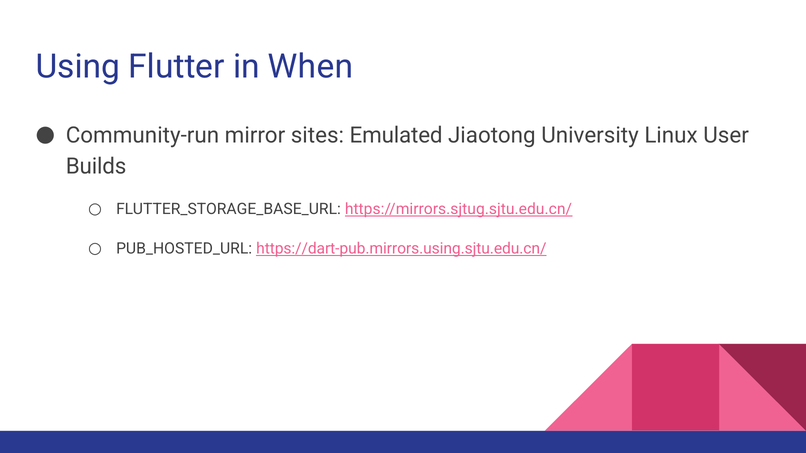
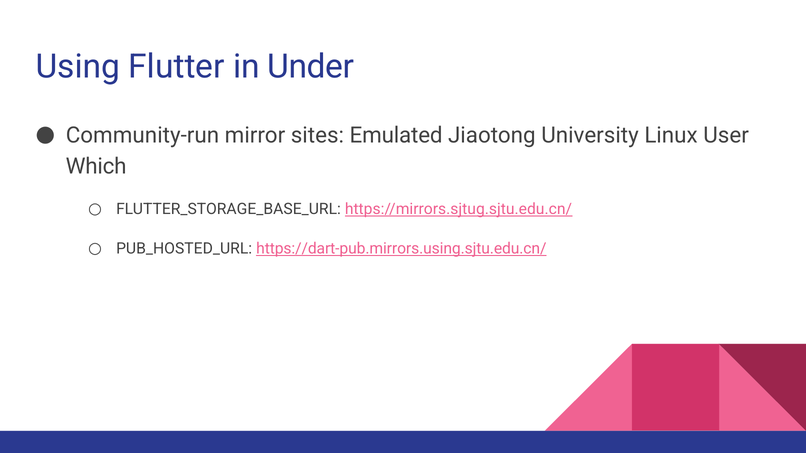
When: When -> Under
Builds: Builds -> Which
